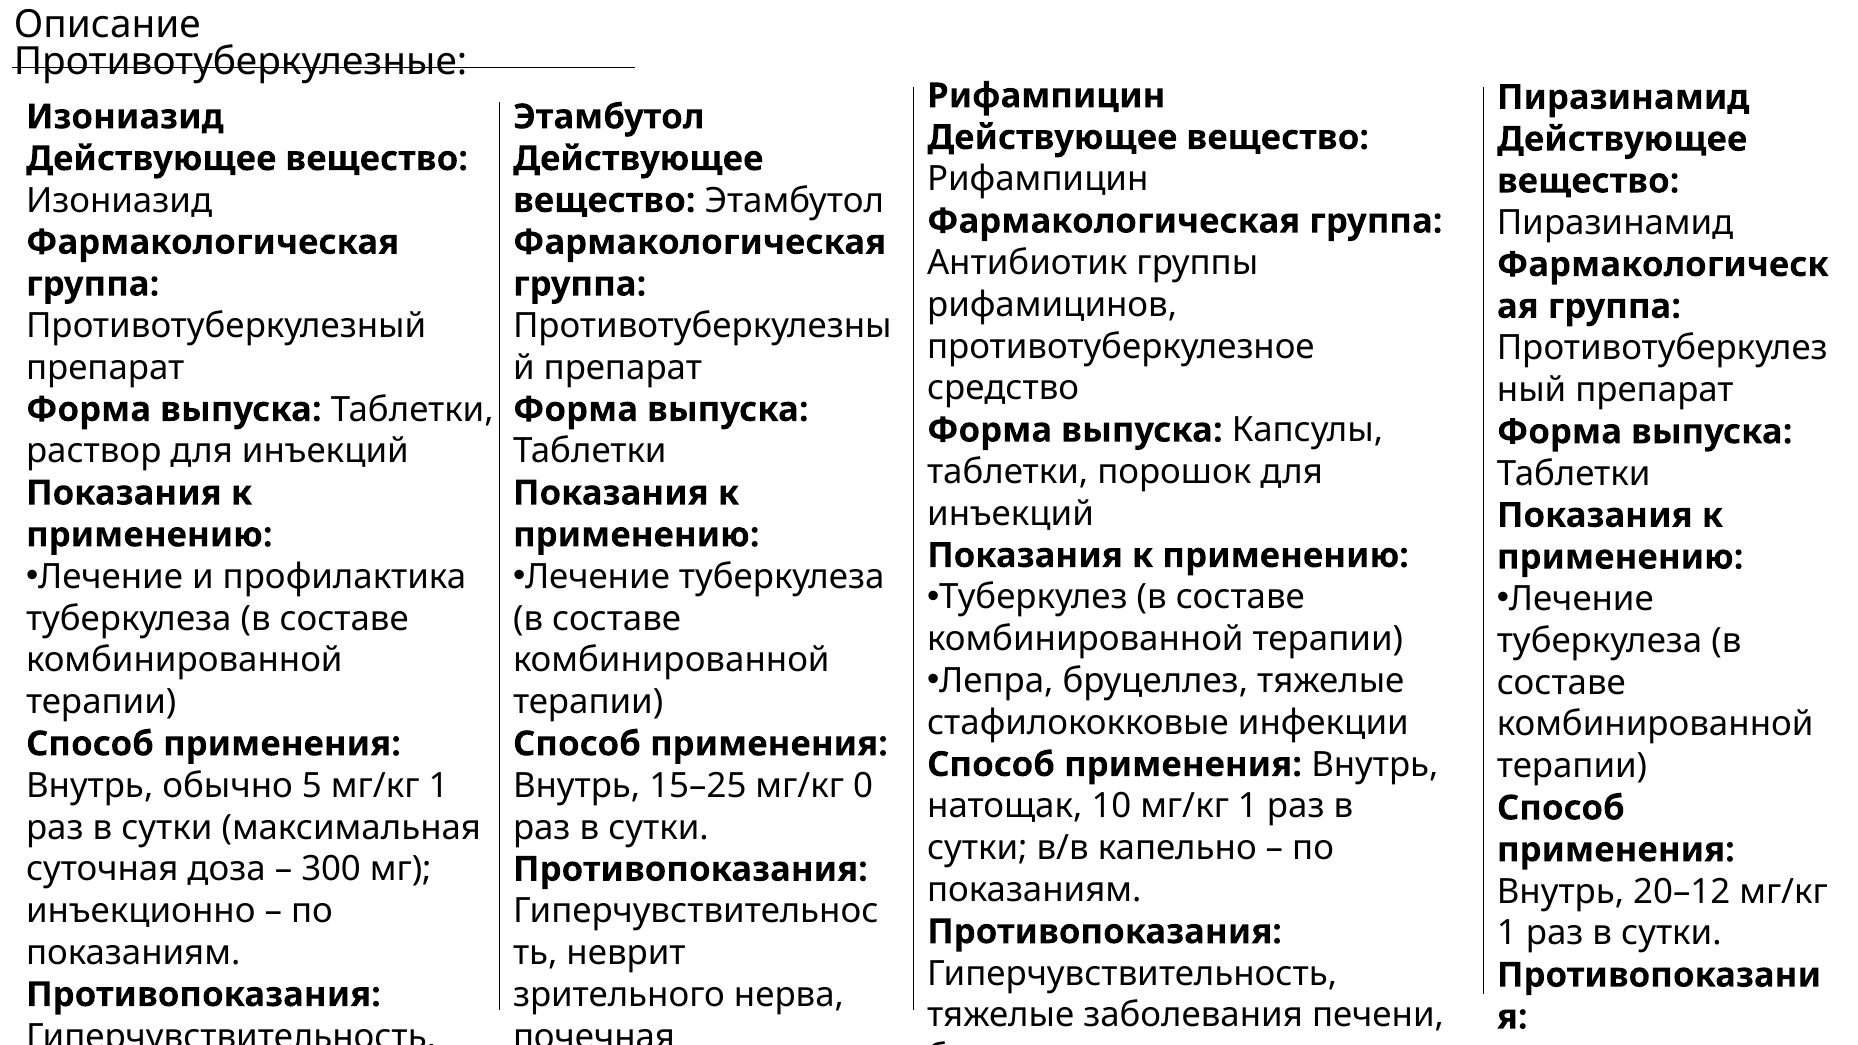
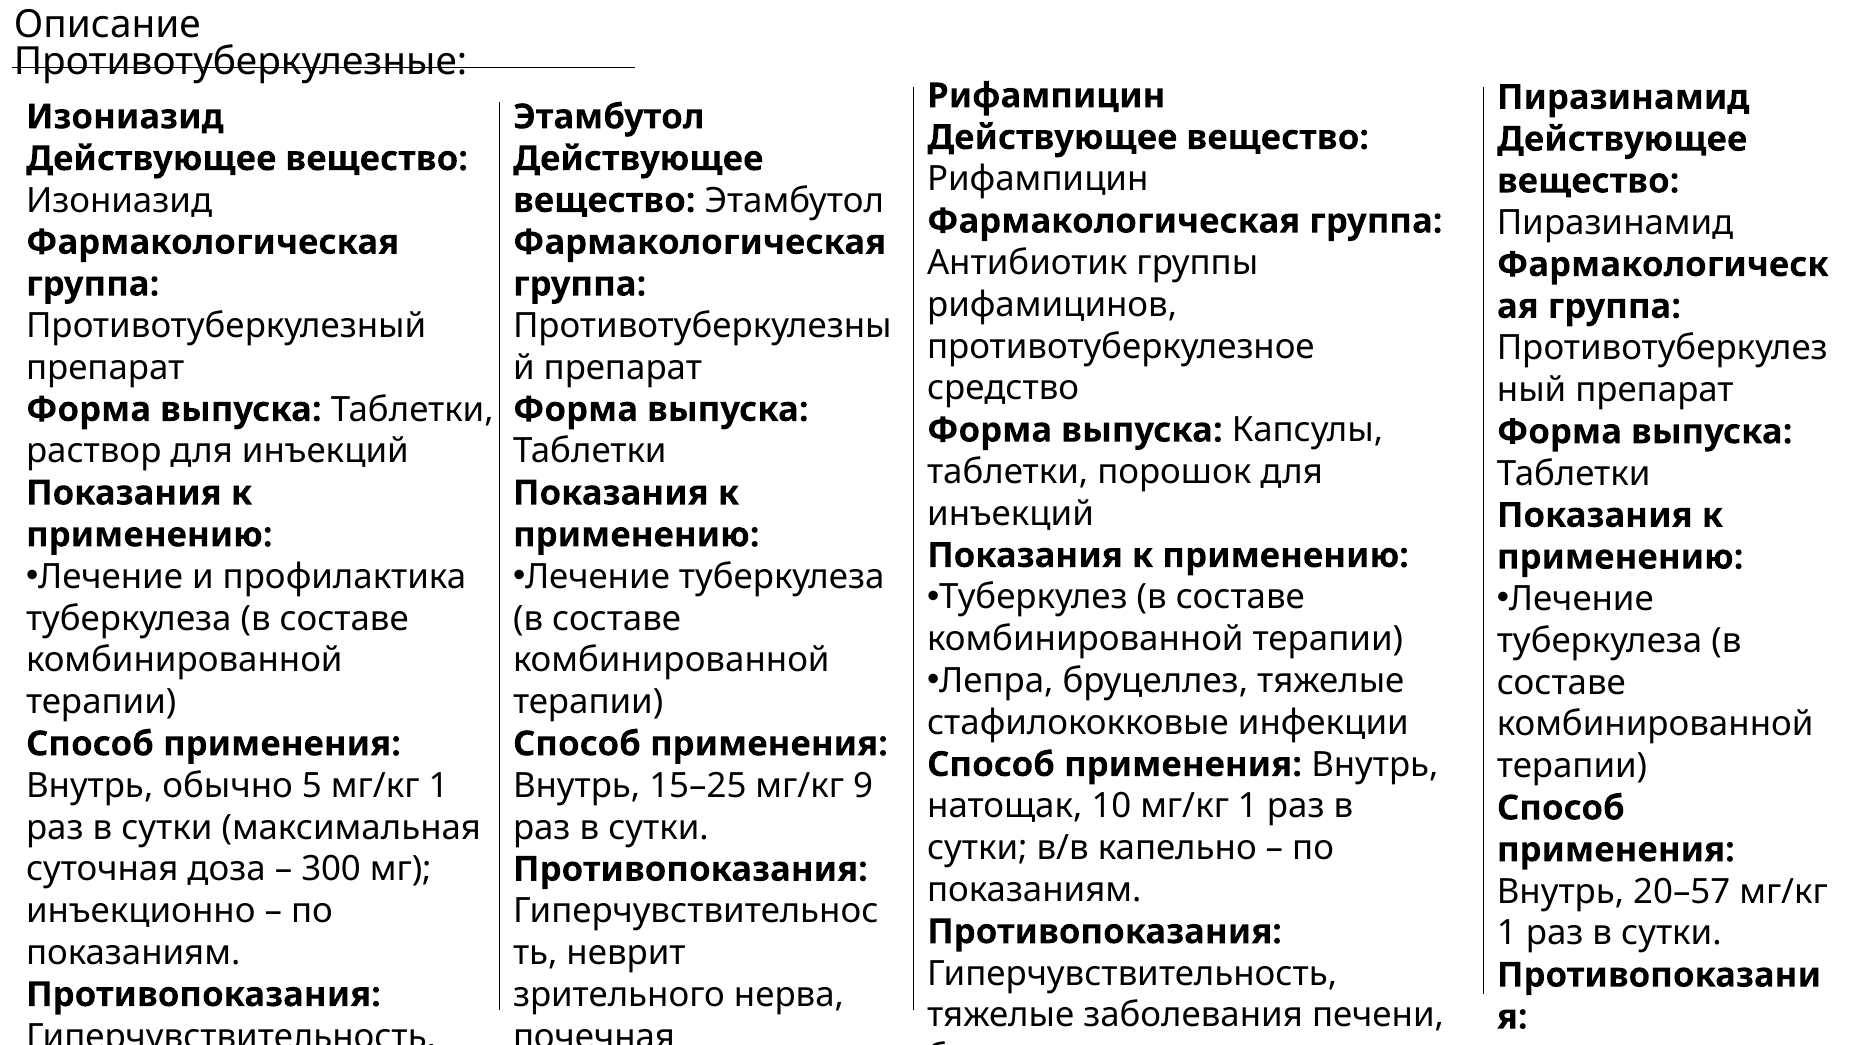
0: 0 -> 9
20–12: 20–12 -> 20–57
